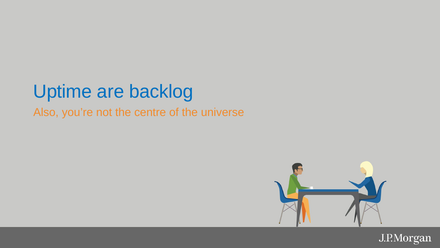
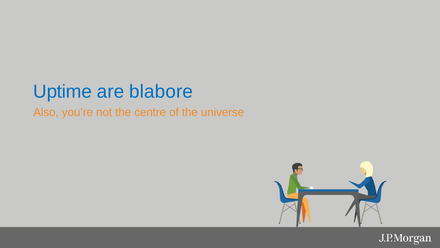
backlog: backlog -> blabore
